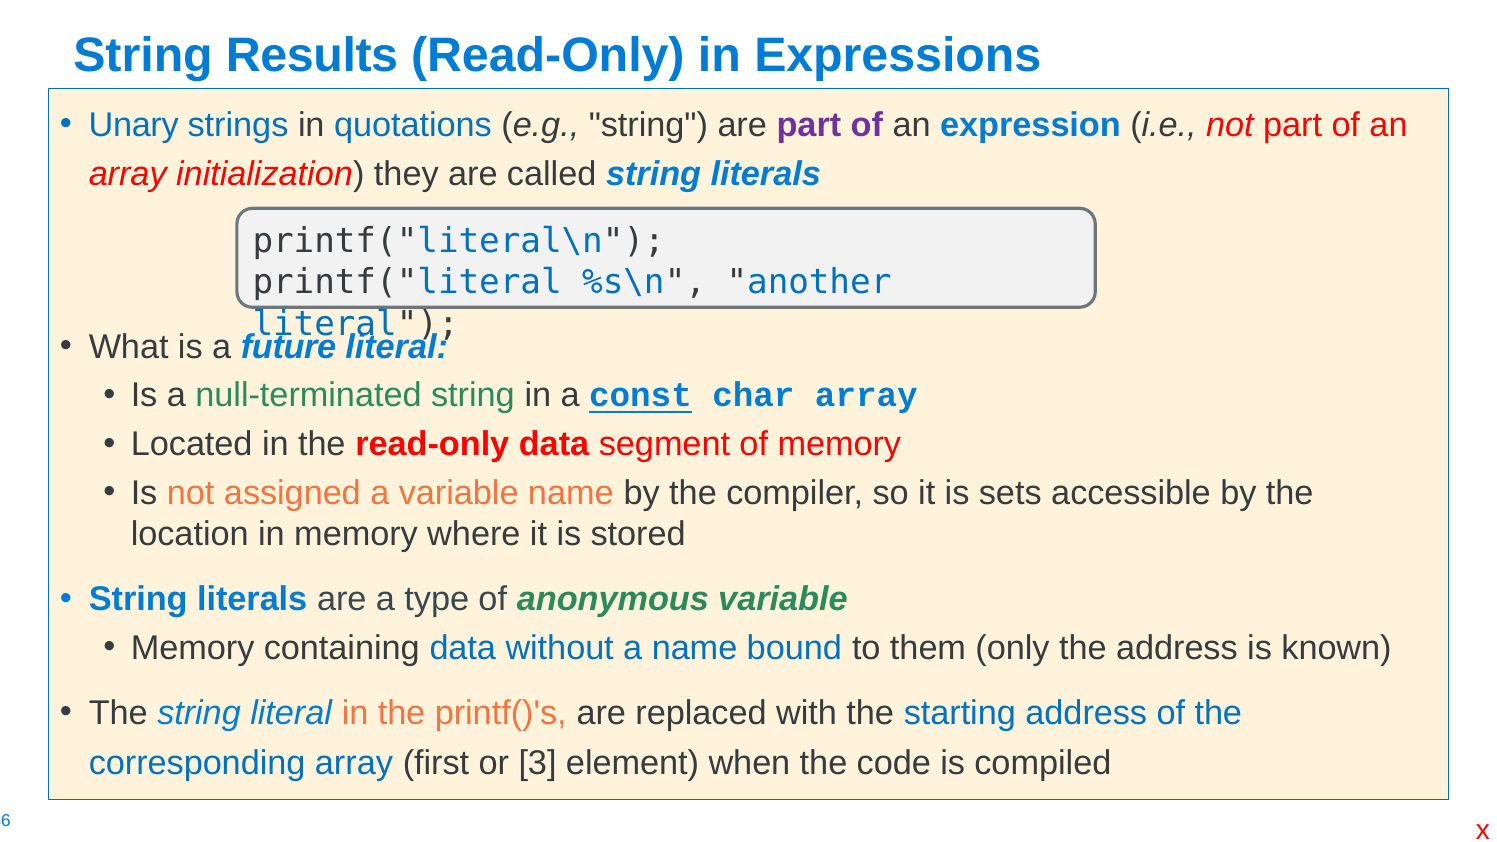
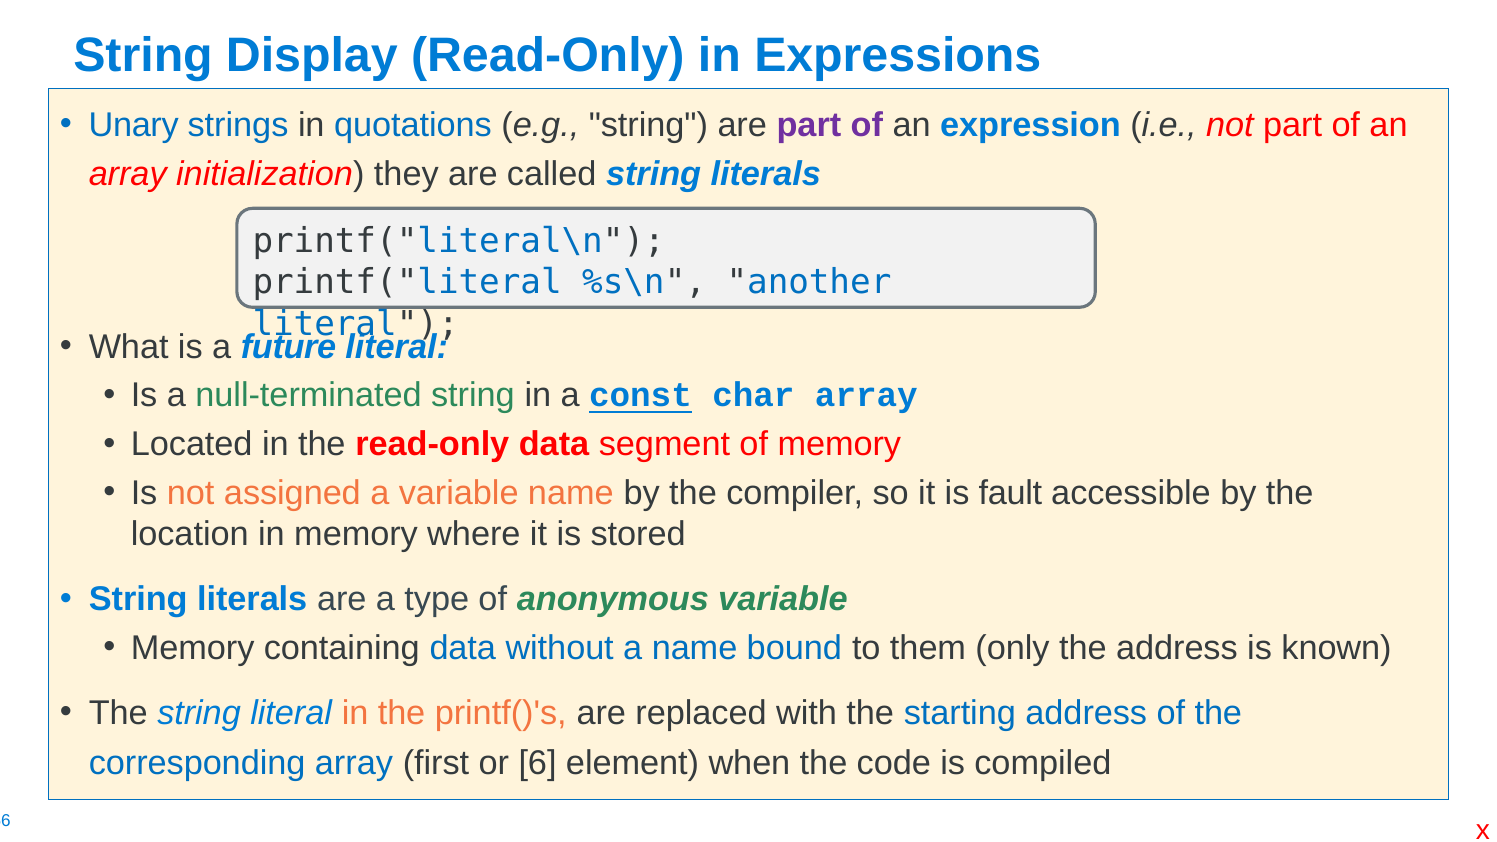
Results: Results -> Display
sets: sets -> fault
3: 3 -> 6
